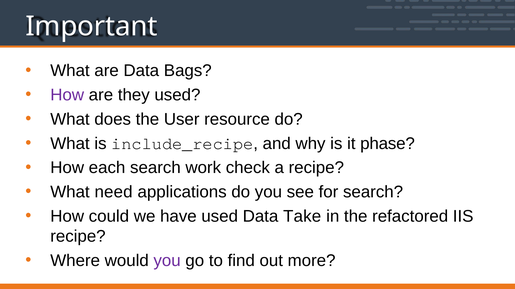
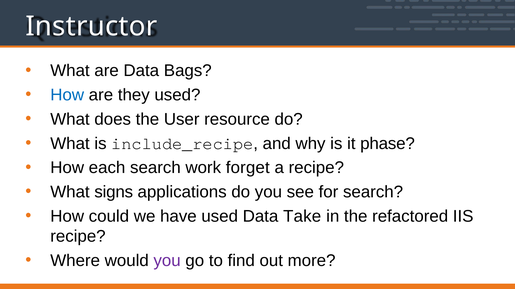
Important: Important -> Instructor
How at (67, 95) colour: purple -> blue
check: check -> forget
need: need -> signs
